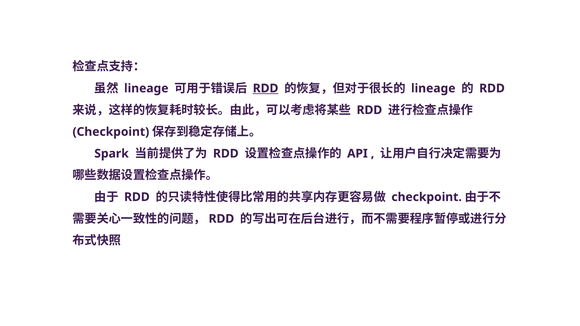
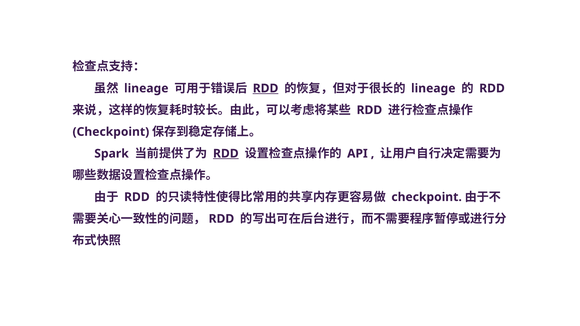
RDD at (226, 154) underline: none -> present
